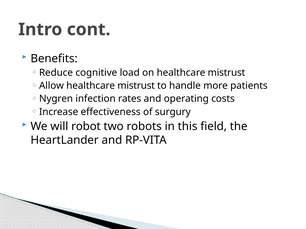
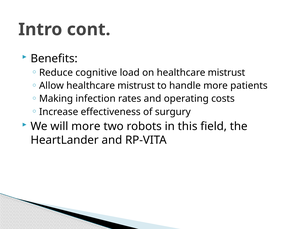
Nygren: Nygren -> Making
will robot: robot -> more
